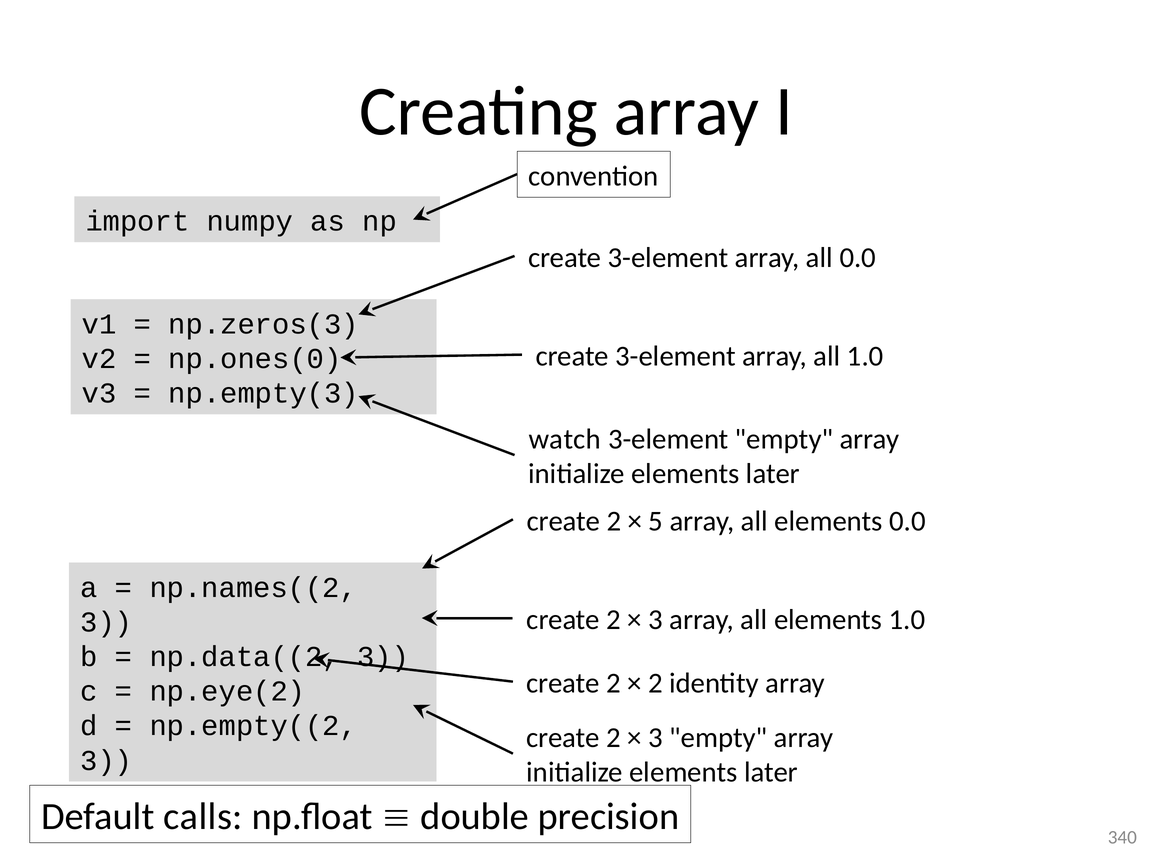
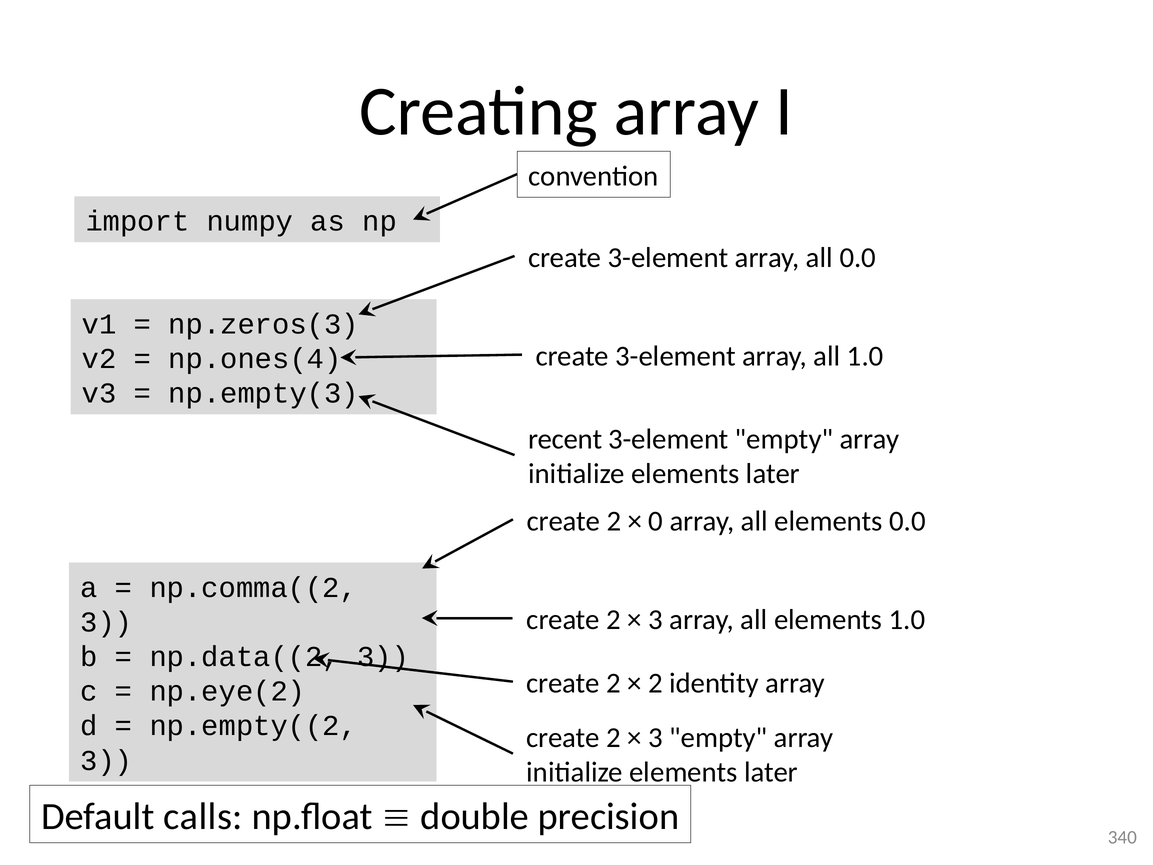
np.ones(0: np.ones(0 -> np.ones(4
watch: watch -> recent
5: 5 -> 0
np.names((2: np.names((2 -> np.comma((2
